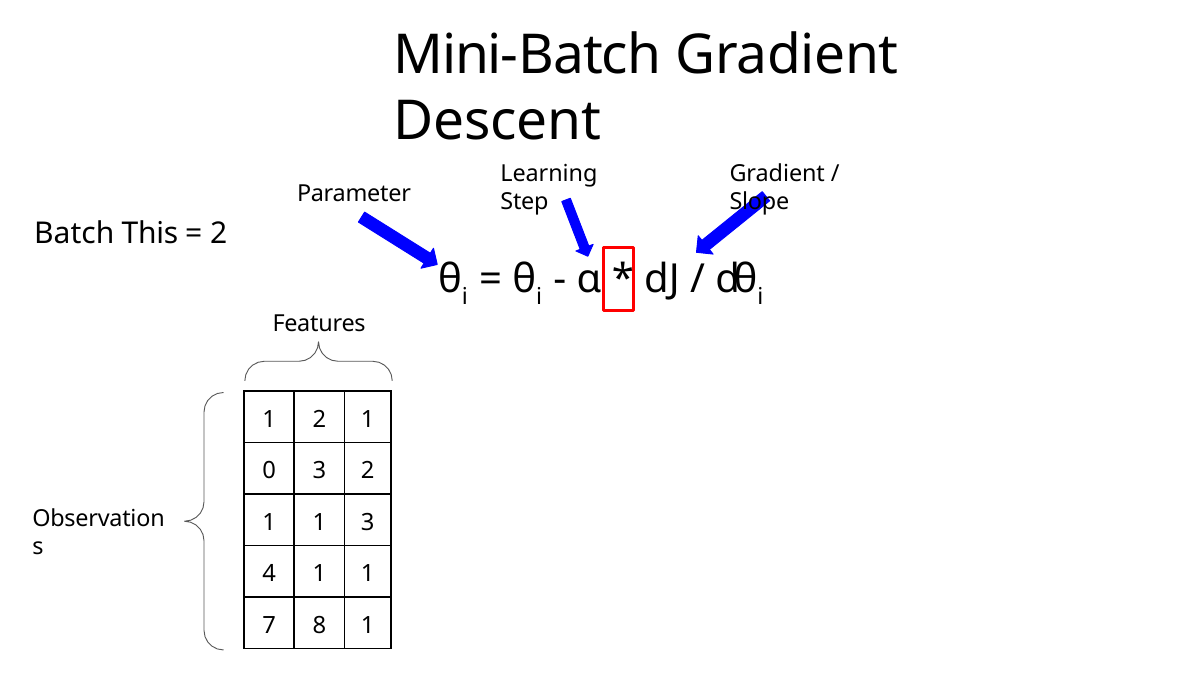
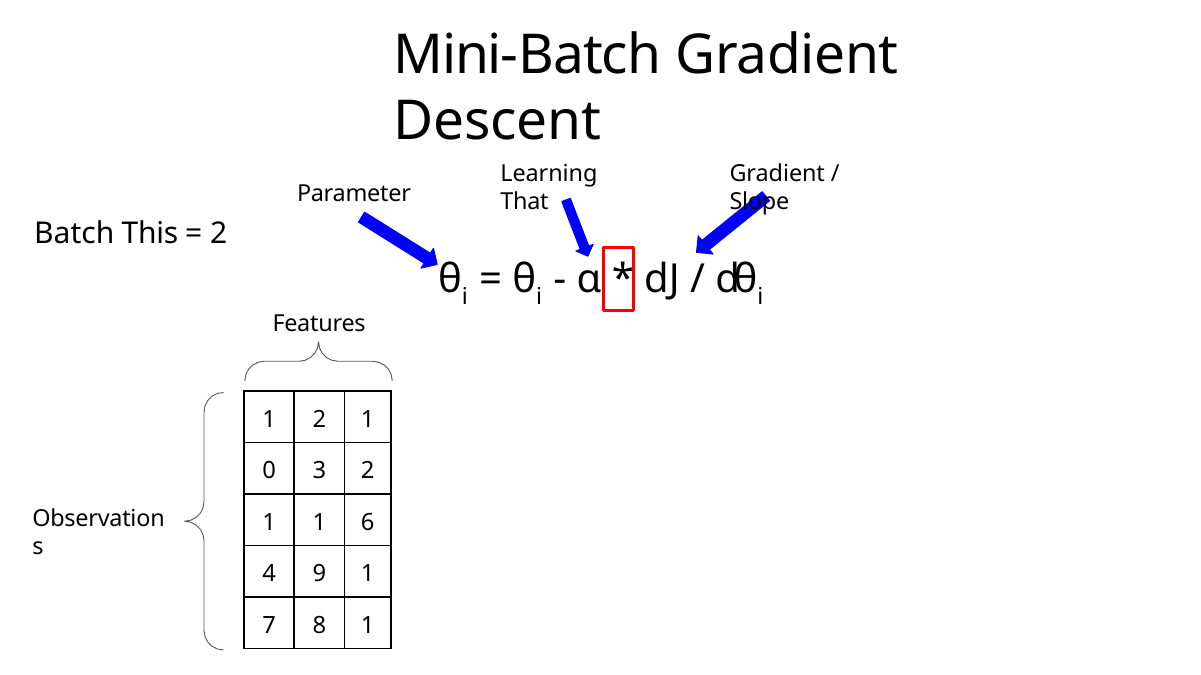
Step: Step -> That
1 3: 3 -> 6
4 1: 1 -> 9
